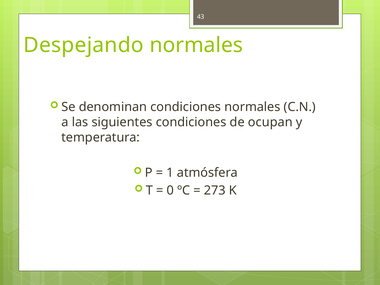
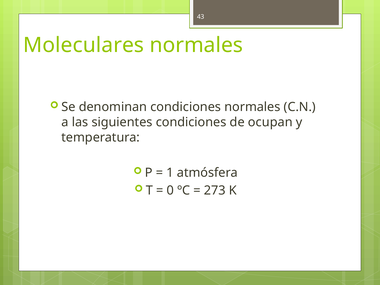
Despejando: Despejando -> Moleculares
